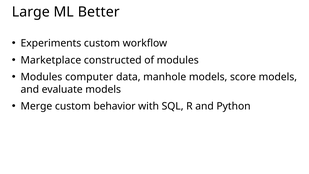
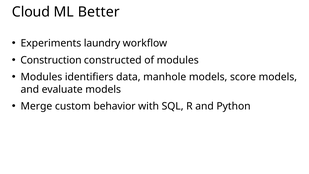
Large: Large -> Cloud
Experiments custom: custom -> laundry
Marketplace: Marketplace -> Construction
computer: computer -> identifiers
